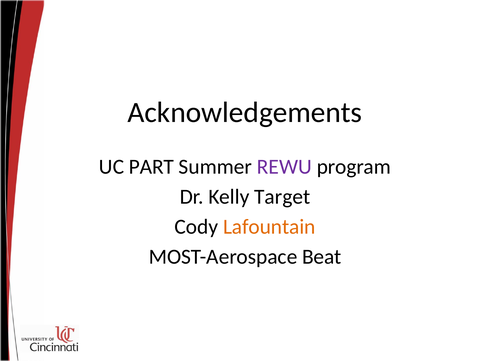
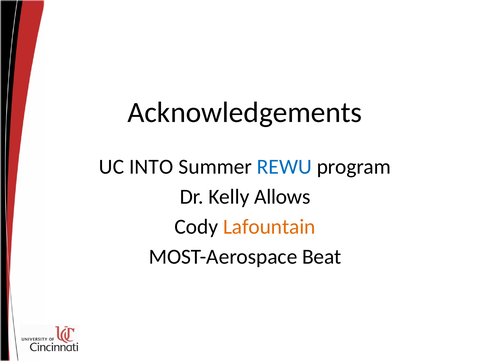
PART: PART -> INTO
REWU colour: purple -> blue
Target: Target -> Allows
